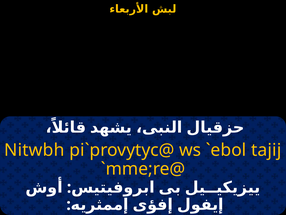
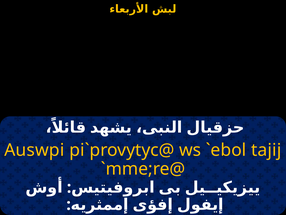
Nitwbh: Nitwbh -> Auswpi
